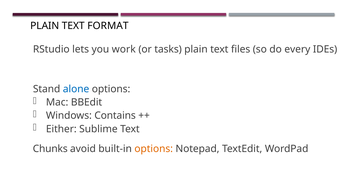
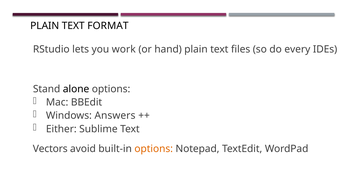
tasks: tasks -> hand
alone colour: blue -> black
Contains: Contains -> Answers
Chunks: Chunks -> Vectors
